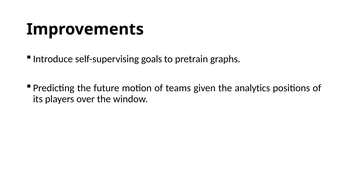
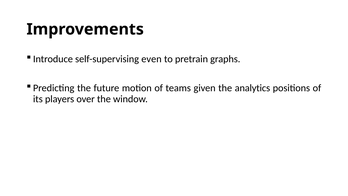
goals: goals -> even
